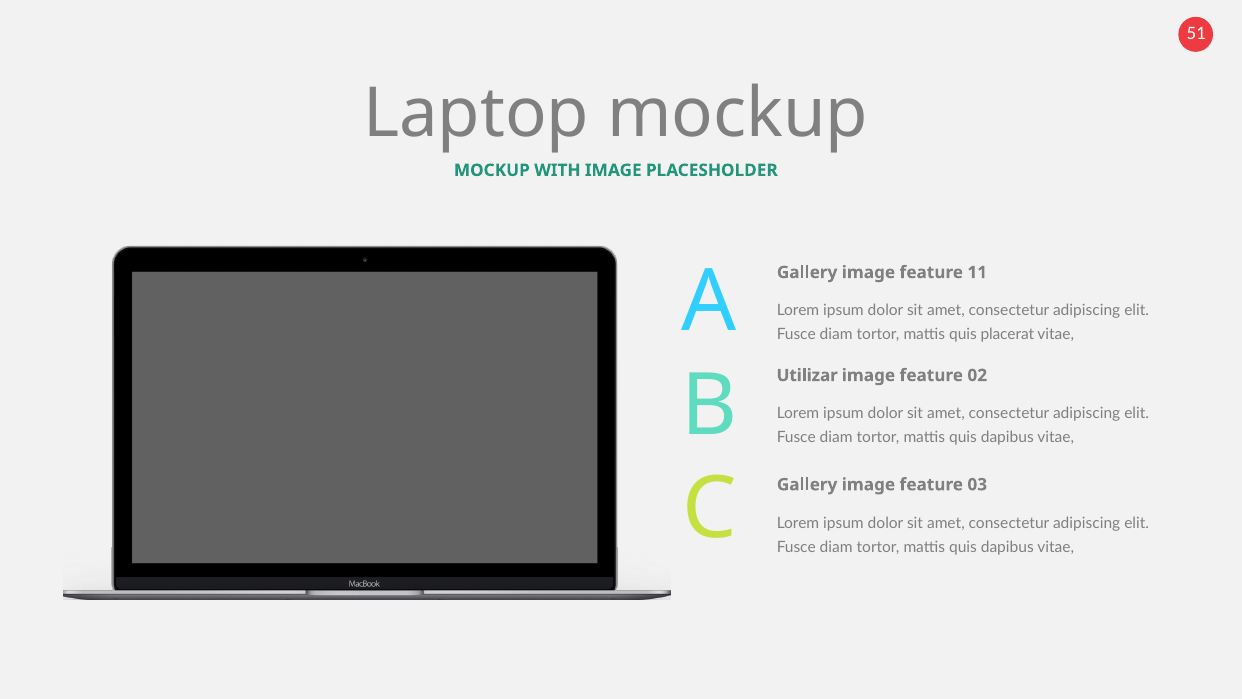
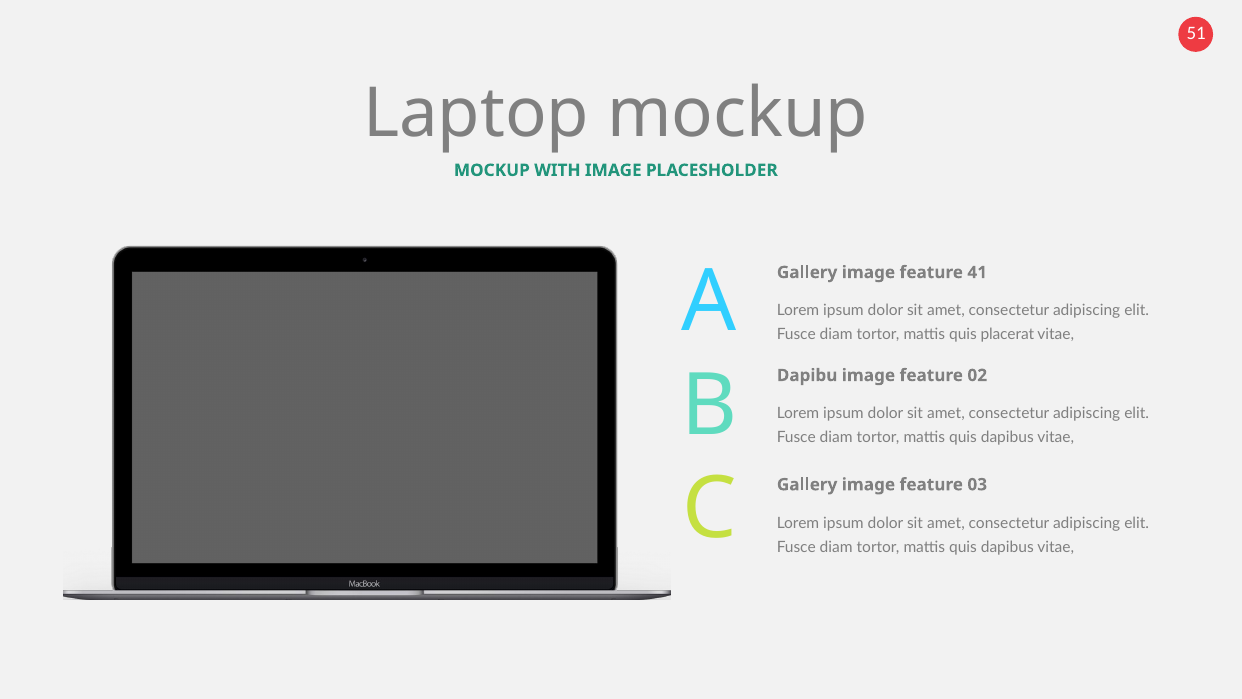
11: 11 -> 41
Utilizar: Utilizar -> Dapibu
